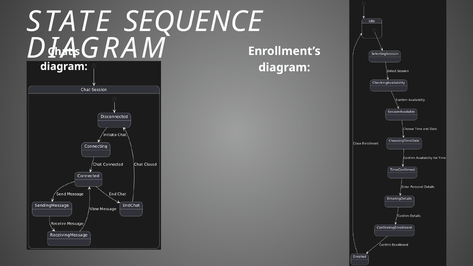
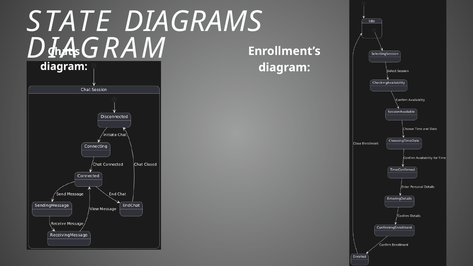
SEQUENCE: SEQUENCE -> DIAGRAMS
